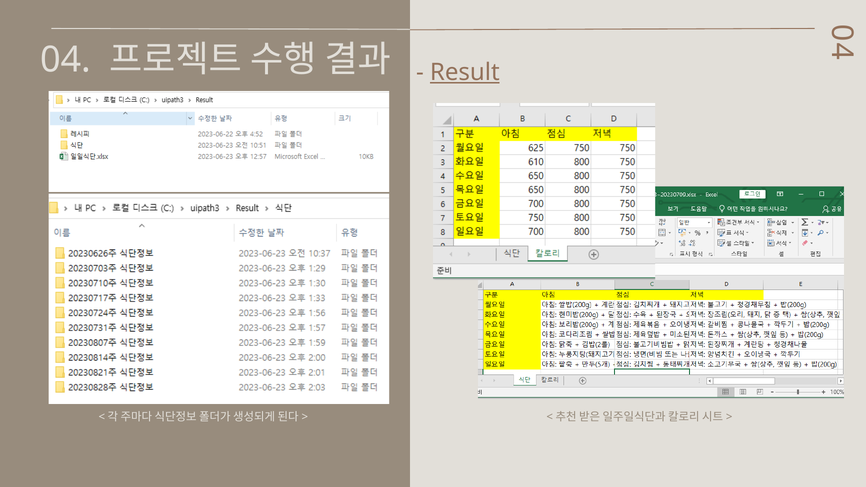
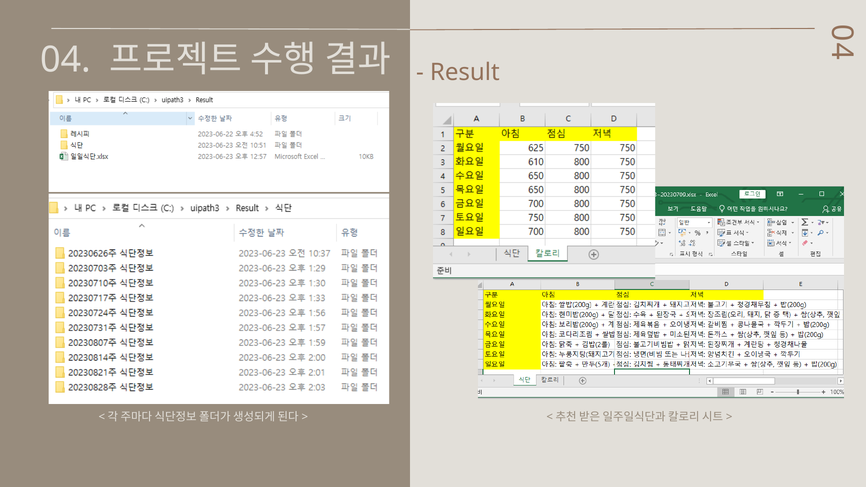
Result underline: present -> none
